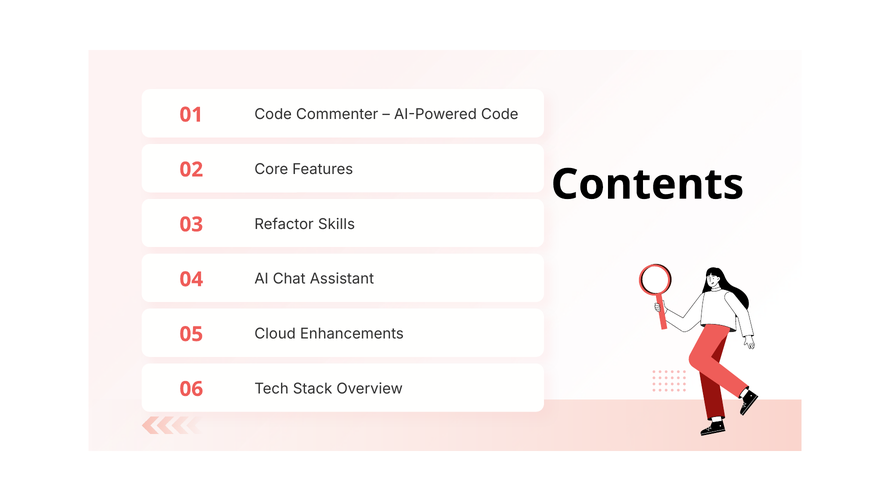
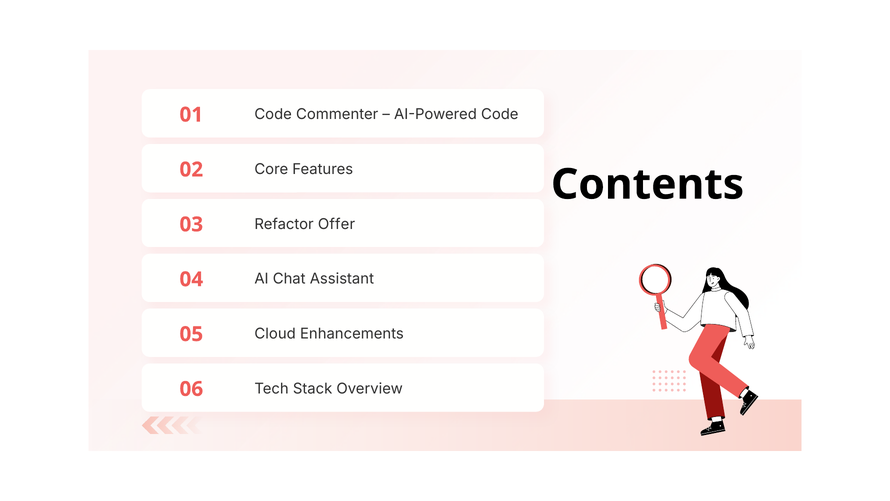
Skills: Skills -> Offer
